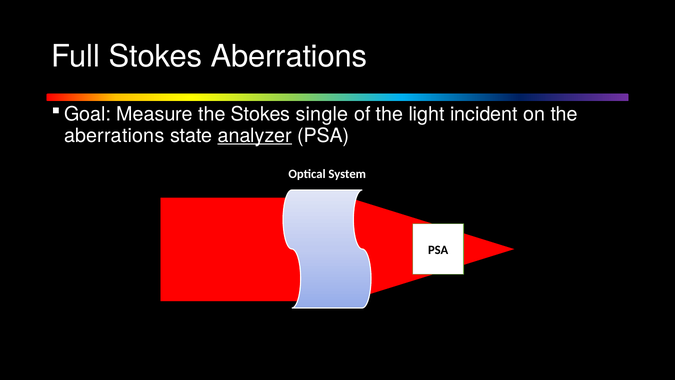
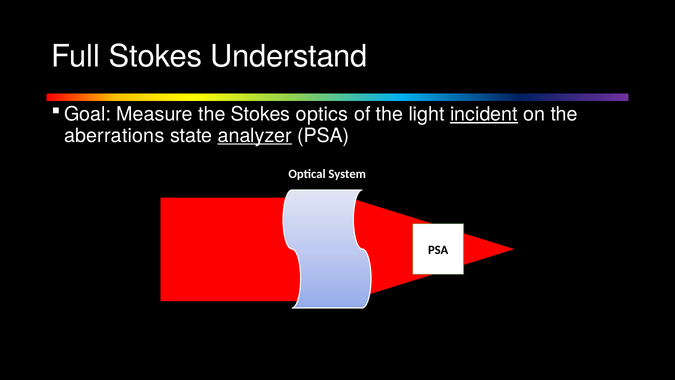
Stokes Aberrations: Aberrations -> Understand
single: single -> optics
incident underline: none -> present
